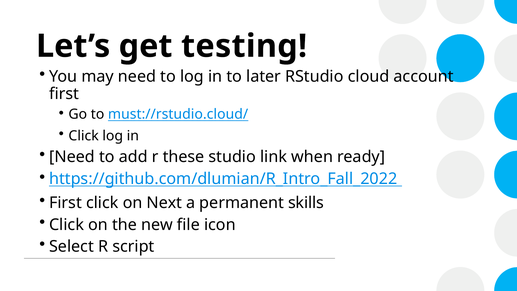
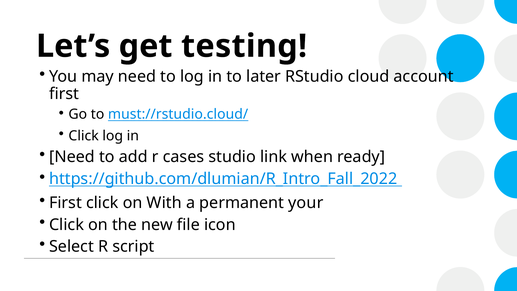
these: these -> cases
Next: Next -> With
skills: skills -> your
